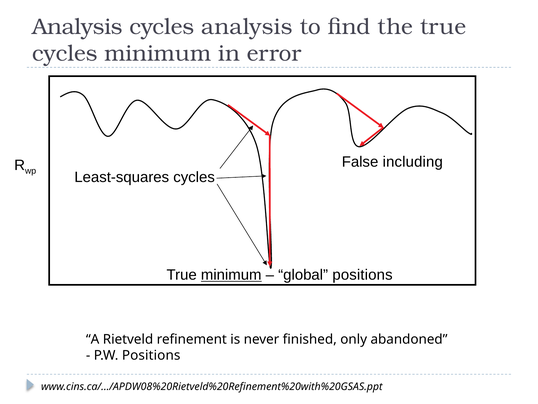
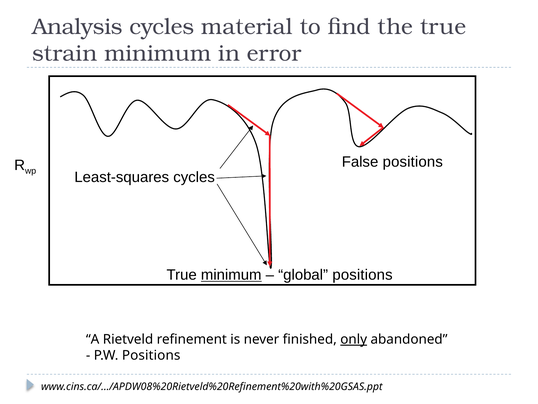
cycles analysis: analysis -> material
cycles at (65, 54): cycles -> strain
False including: including -> positions
only underline: none -> present
